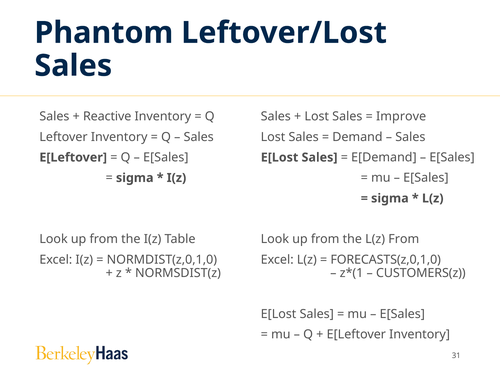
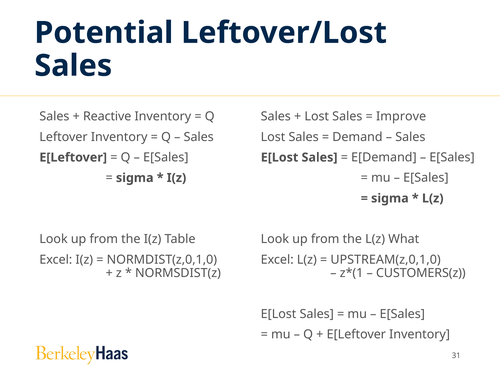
Phantom: Phantom -> Potential
L(z From: From -> What
FORECASTS(z,0,1,0: FORECASTS(z,0,1,0 -> UPSTREAM(z,0,1,0
